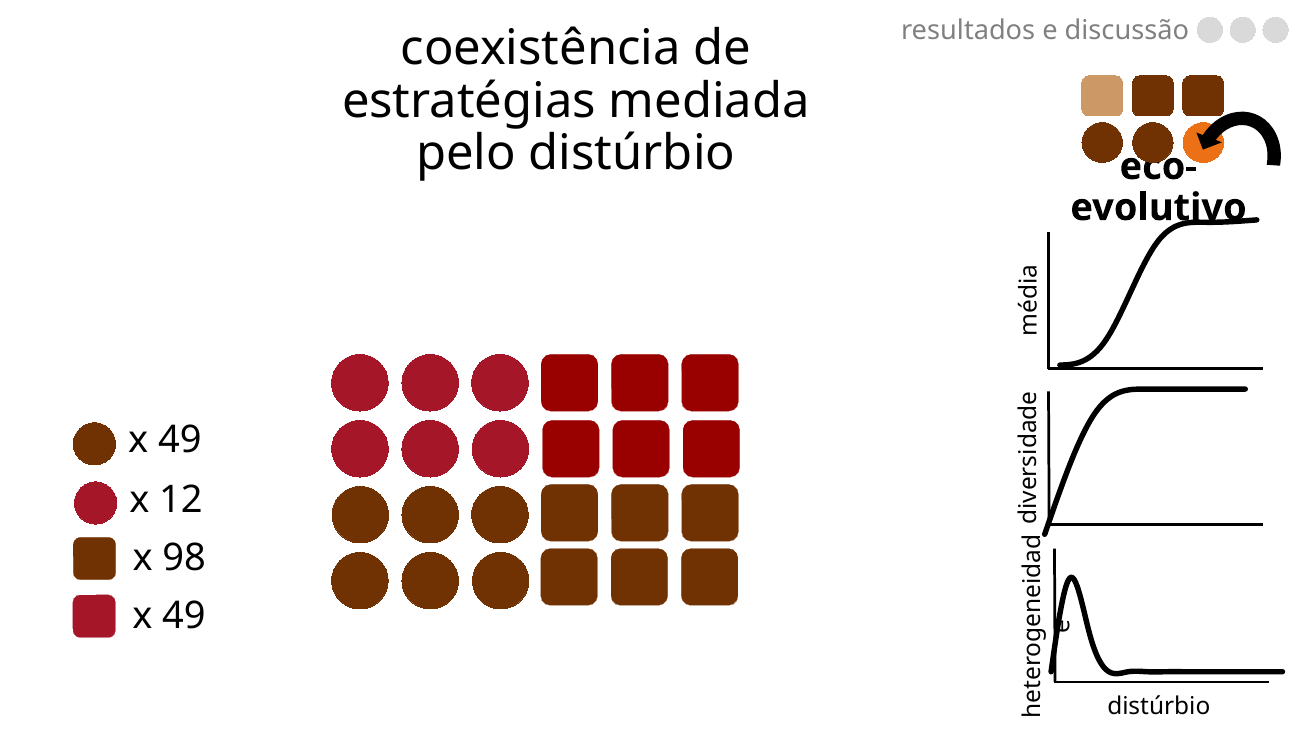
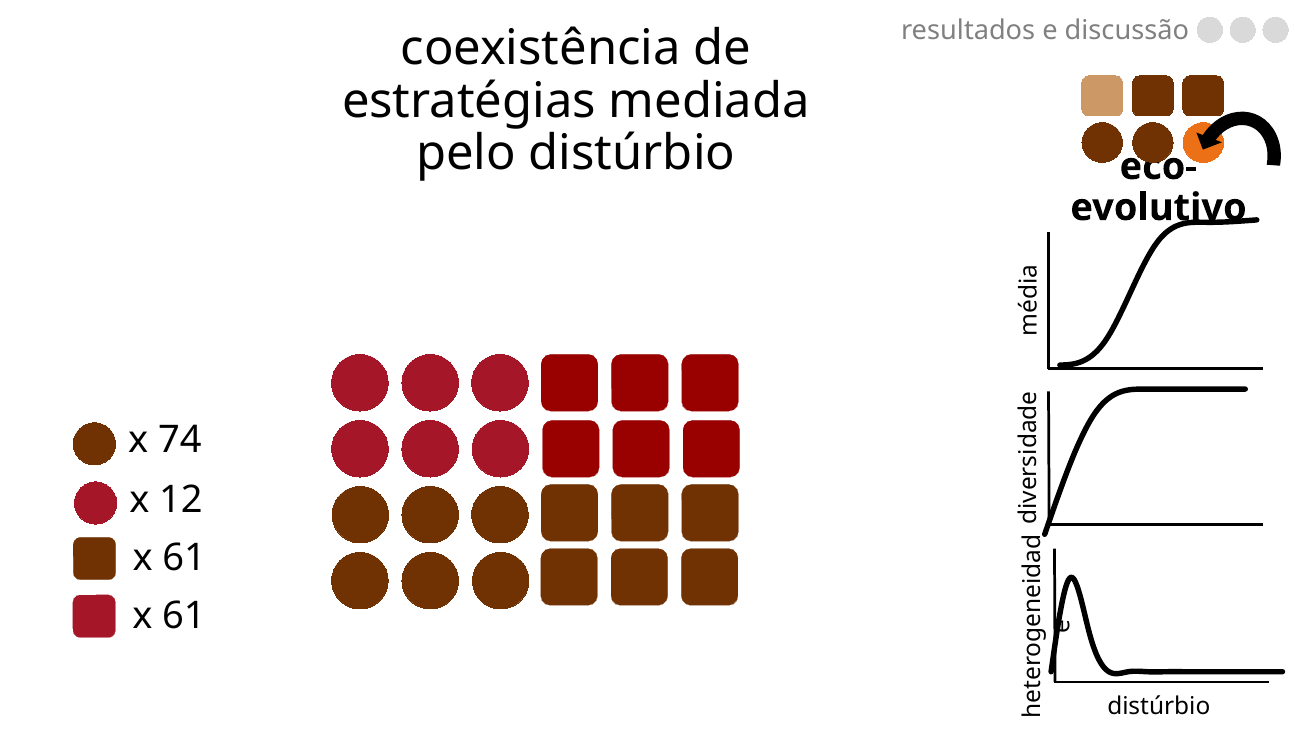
49 at (180, 440): 49 -> 74
98 at (184, 558): 98 -> 61
49 at (184, 616): 49 -> 61
